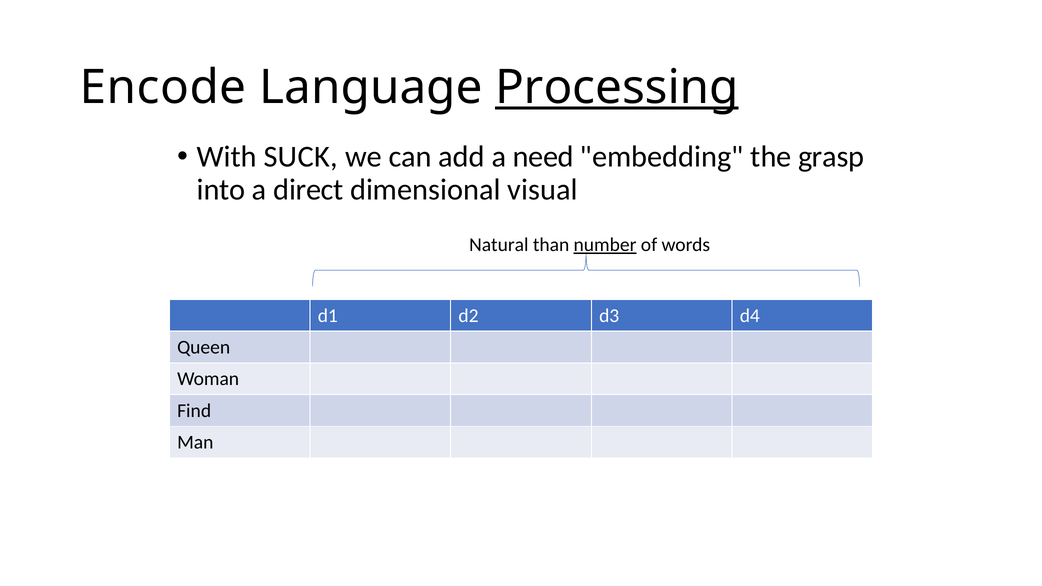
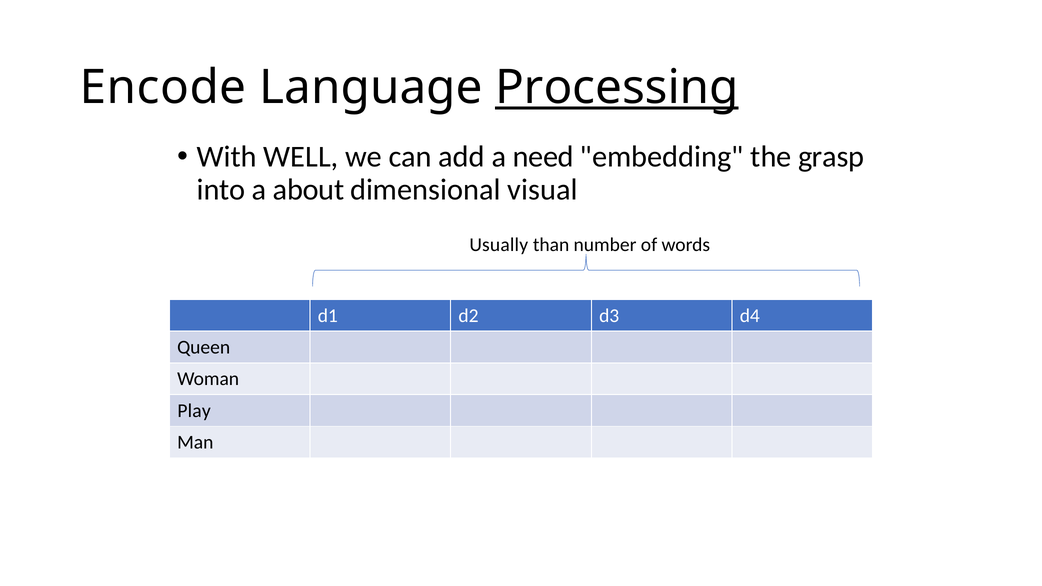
SUCK: SUCK -> WELL
direct: direct -> about
Natural: Natural -> Usually
number underline: present -> none
Find: Find -> Play
